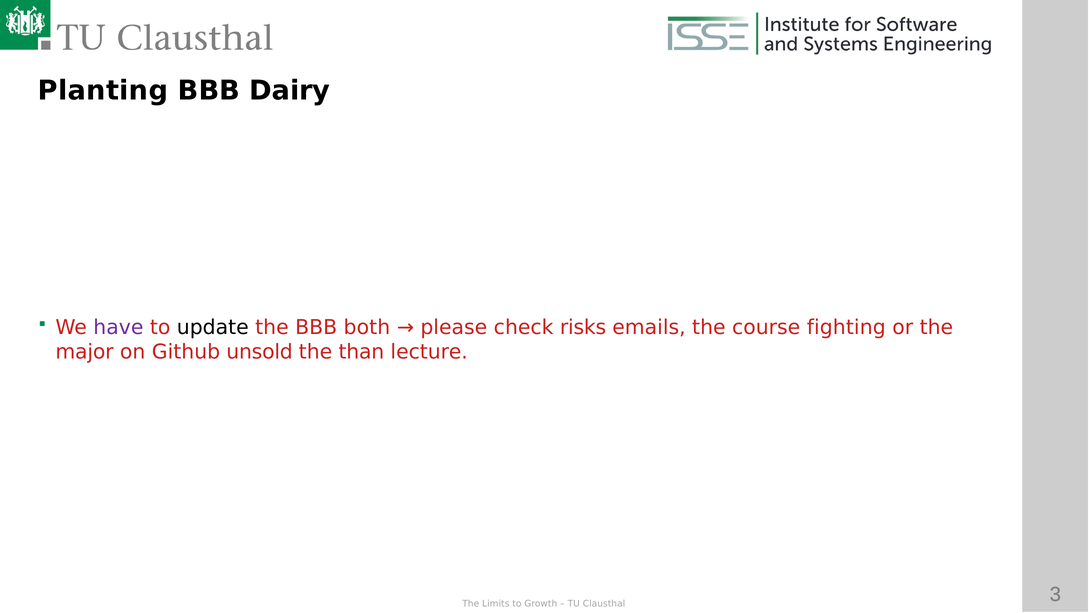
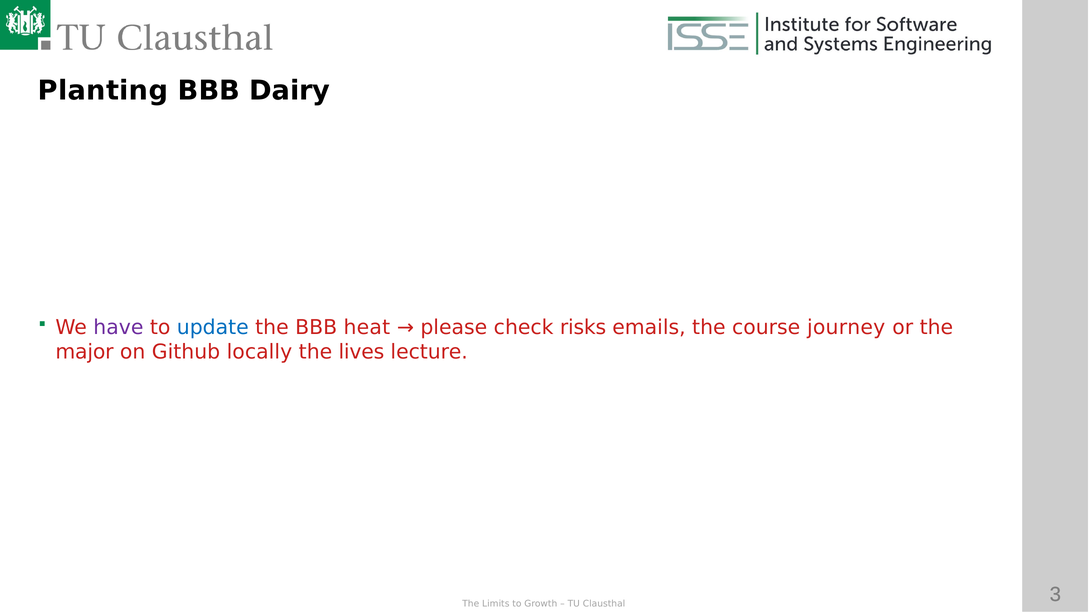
update colour: black -> blue
both: both -> heat
fighting: fighting -> journey
unsold: unsold -> locally
than: than -> lives
